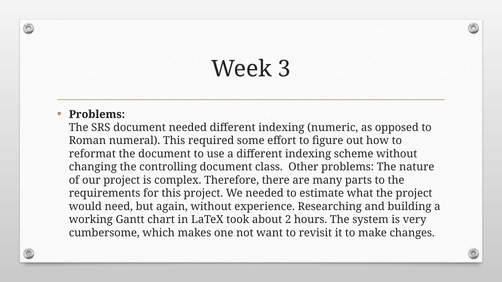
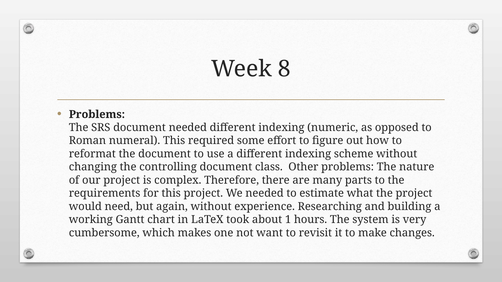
3: 3 -> 8
2: 2 -> 1
